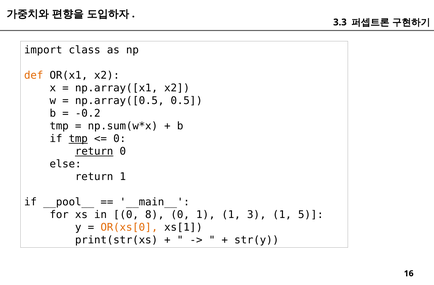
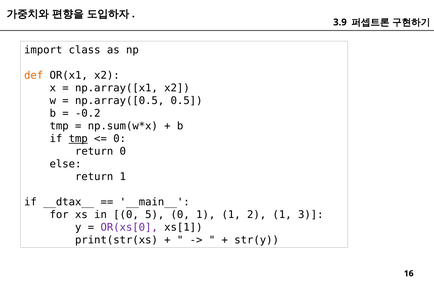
3.3: 3.3 -> 3.9
return at (94, 151) underline: present -> none
__pool__: __pool__ -> __dtax__
8: 8 -> 5
3: 3 -> 2
5: 5 -> 3
OR(xs[0 colour: orange -> purple
